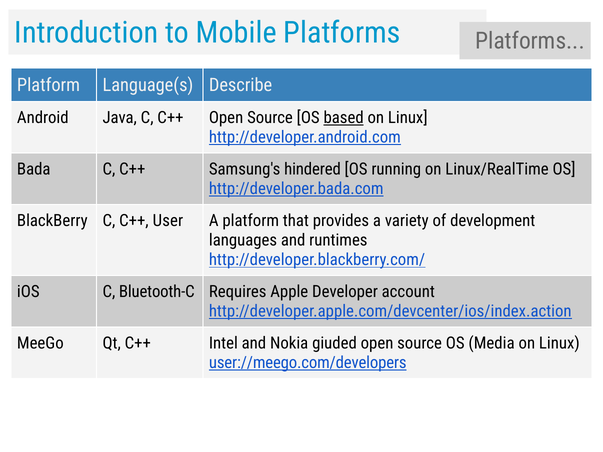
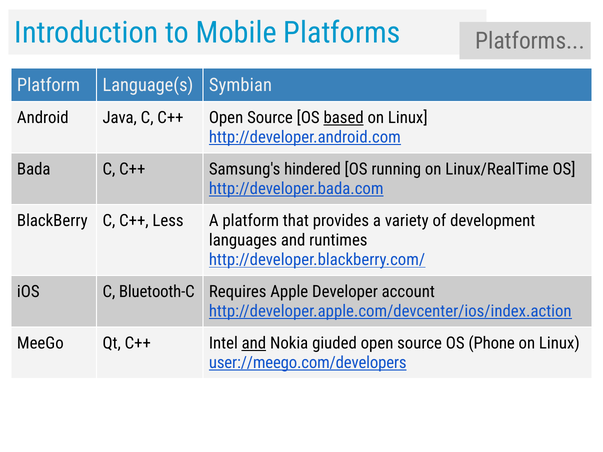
Describe: Describe -> Symbian
User: User -> Less
and at (254, 343) underline: none -> present
Media: Media -> Phone
